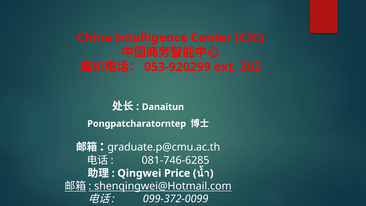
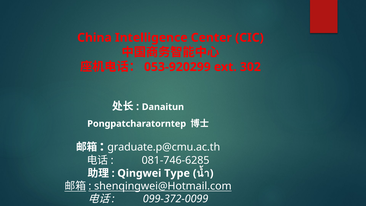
Price: Price -> Type
